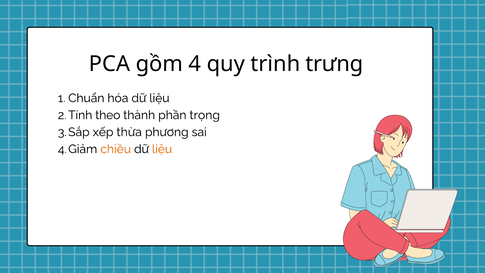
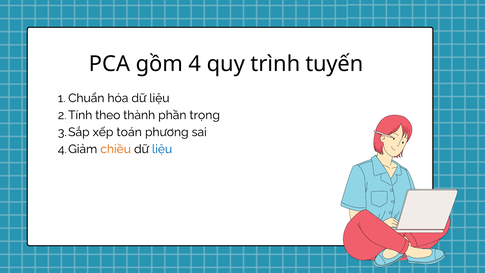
trưng: trưng -> tuyến
thừa: thừa -> toán
liệu at (162, 149) colour: orange -> blue
